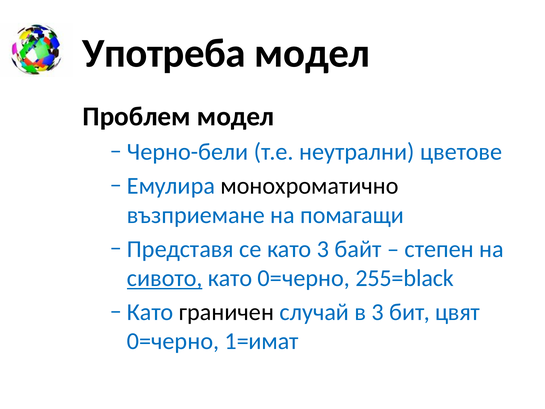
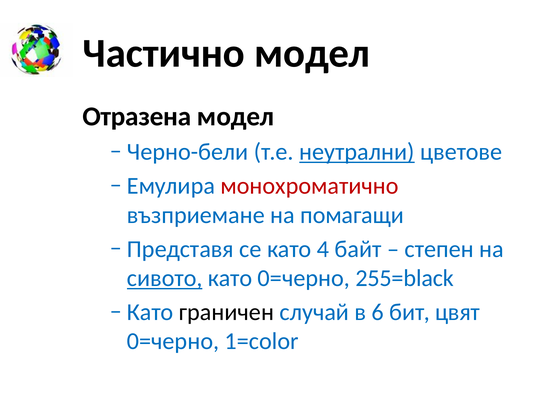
Употреба: Употреба -> Частично
Проблем: Проблем -> Отразена
неутрални underline: none -> present
монохроматично colour: black -> red
като 3: 3 -> 4
в 3: 3 -> 6
1=имат: 1=имат -> 1=color
